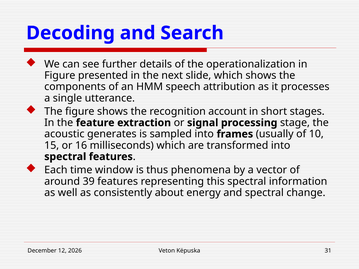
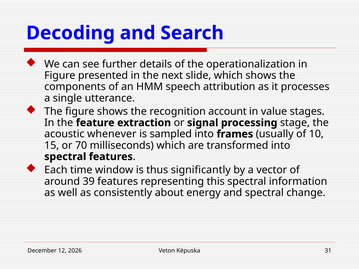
short: short -> value
generates: generates -> whenever
16: 16 -> 70
phenomena: phenomena -> significantly
